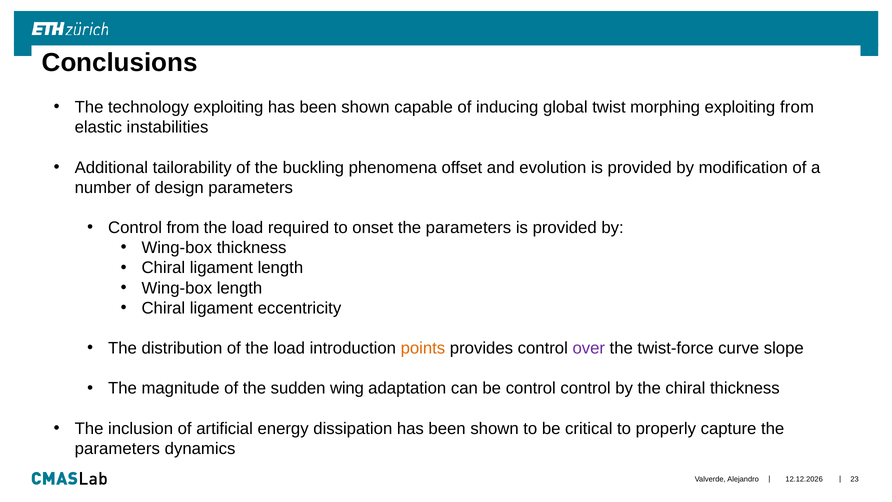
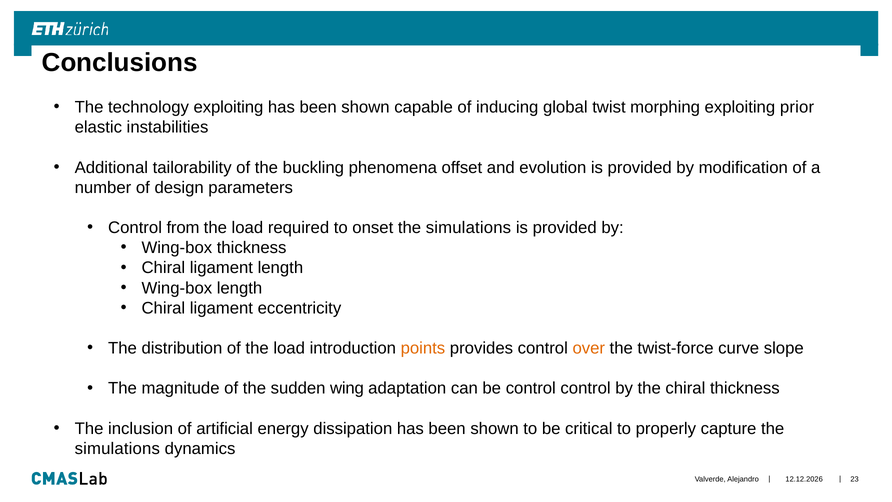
exploiting from: from -> prior
onset the parameters: parameters -> simulations
over colour: purple -> orange
parameters at (117, 449): parameters -> simulations
